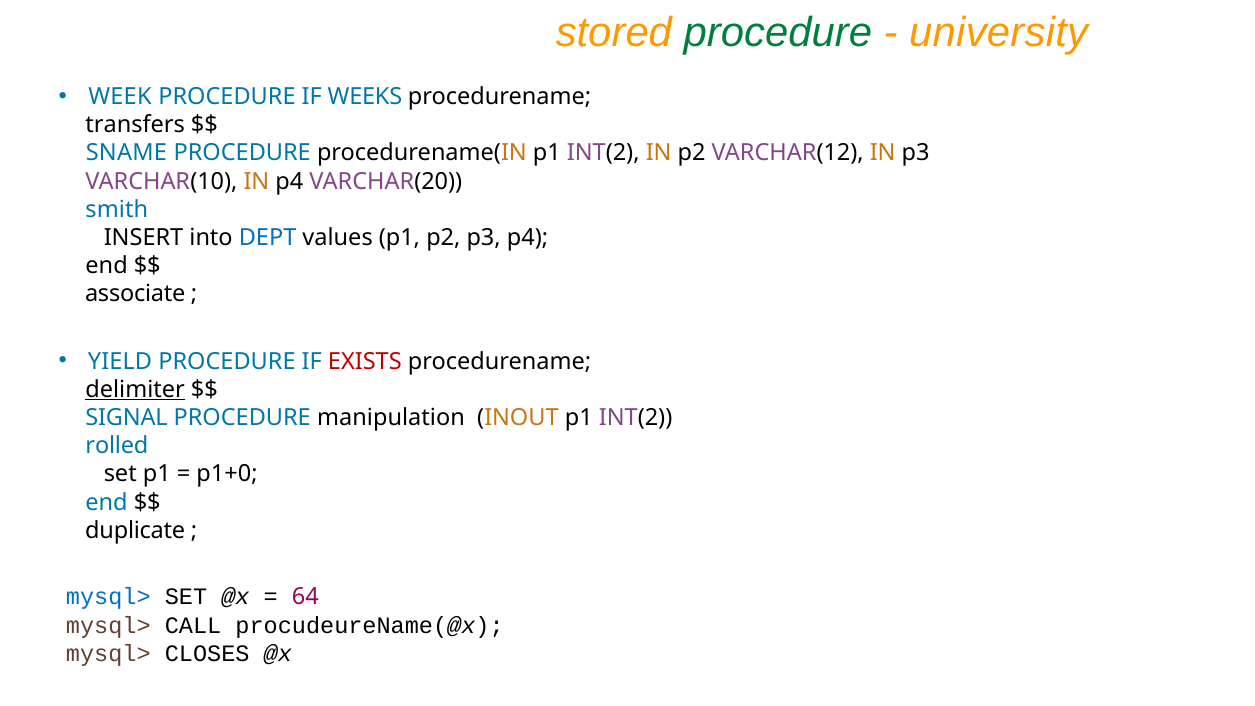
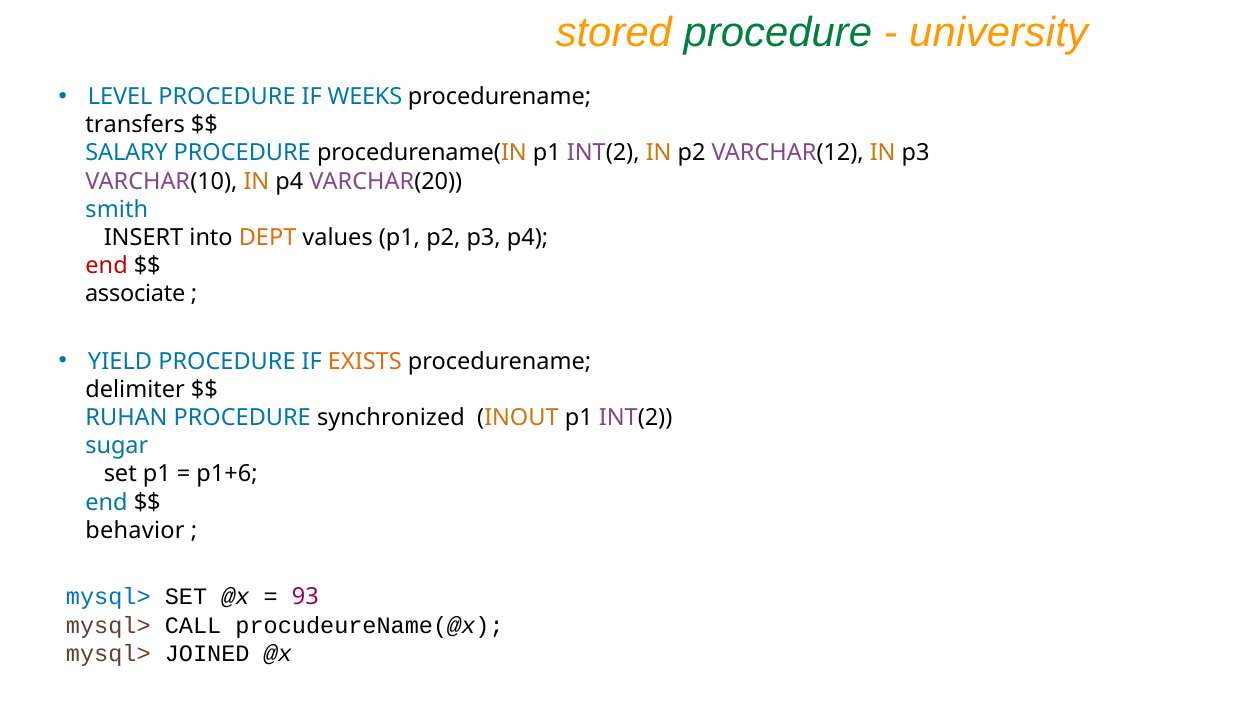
WEEK: WEEK -> LEVEL
SNAME: SNAME -> SALARY
DEPT colour: blue -> orange
end at (107, 266) colour: black -> red
EXISTS colour: red -> orange
delimiter underline: present -> none
SIGNAL: SIGNAL -> RUHAN
manipulation: manipulation -> synchronized
rolled: rolled -> sugar
p1+0: p1+0 -> p1+6
duplicate: duplicate -> behavior
64: 64 -> 93
CLOSES: CLOSES -> JOINED
